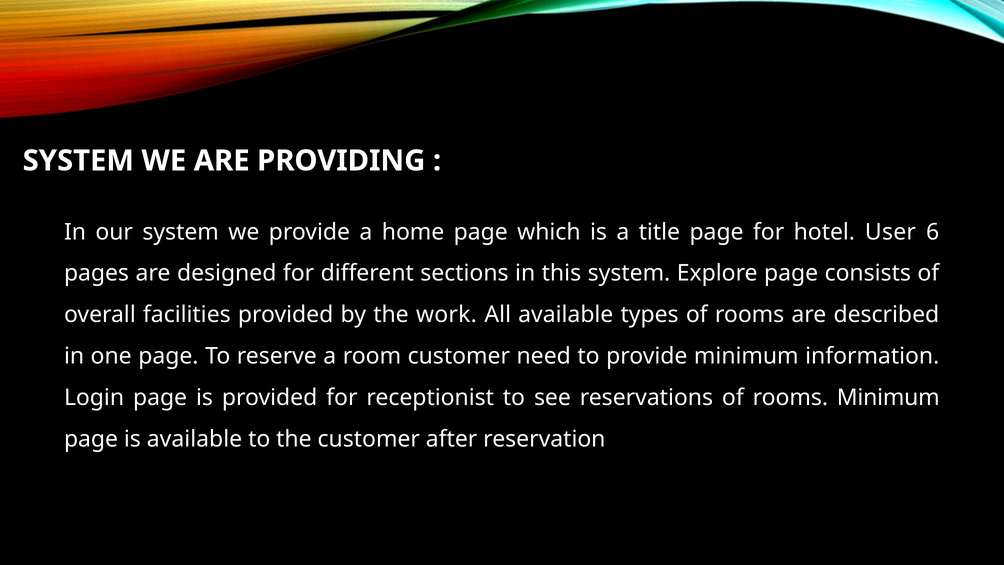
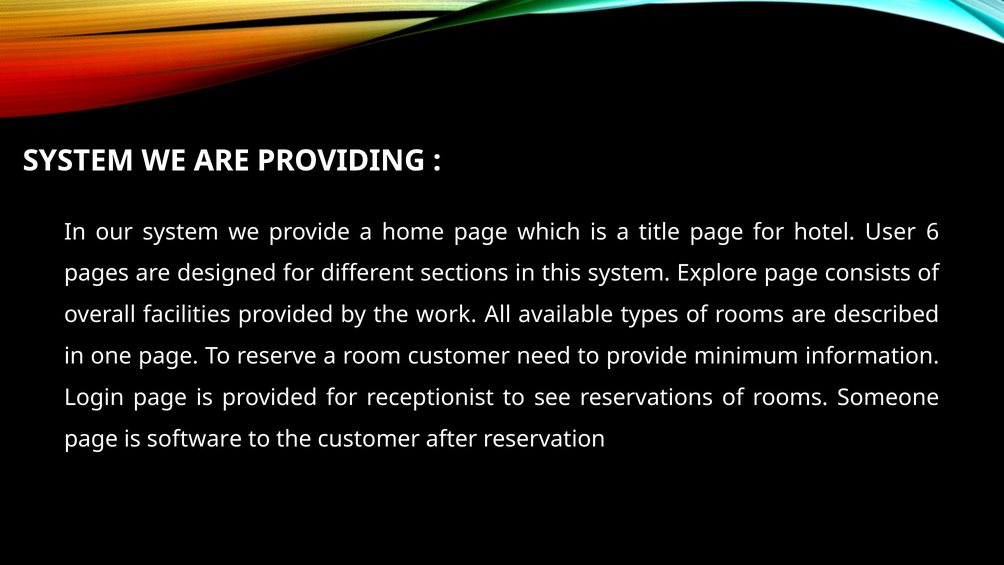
rooms Minimum: Minimum -> Someone
is available: available -> software
